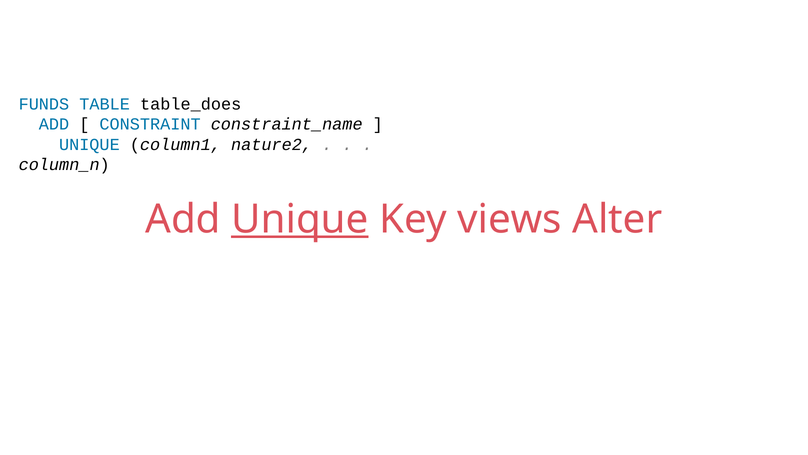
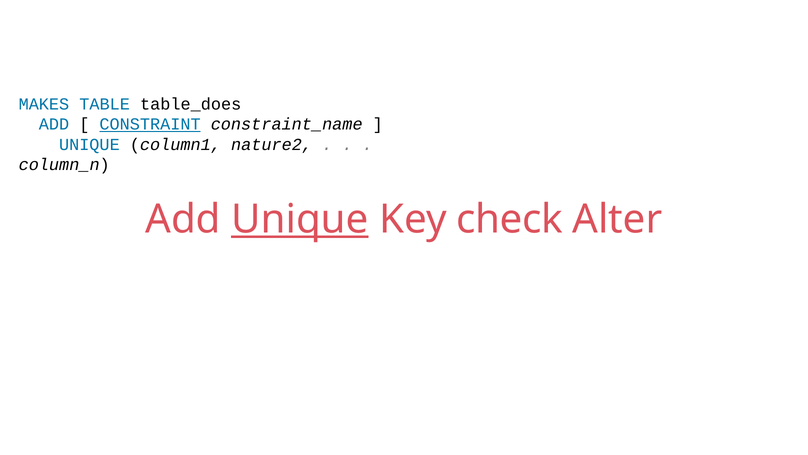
FUNDS: FUNDS -> MAKES
CONSTRAINT underline: none -> present
views: views -> check
